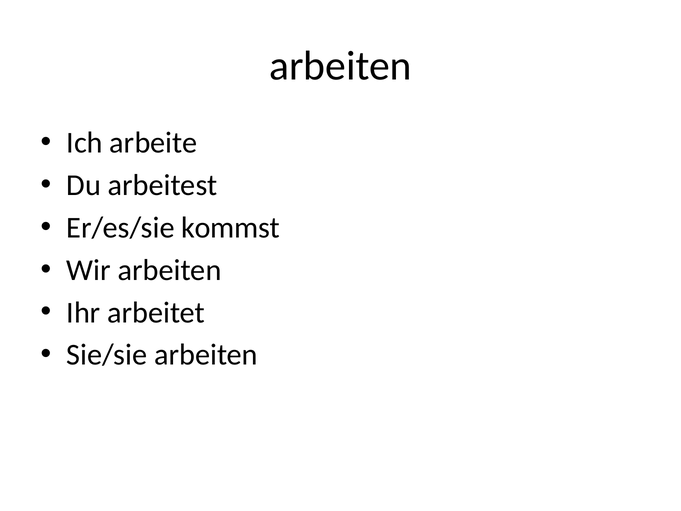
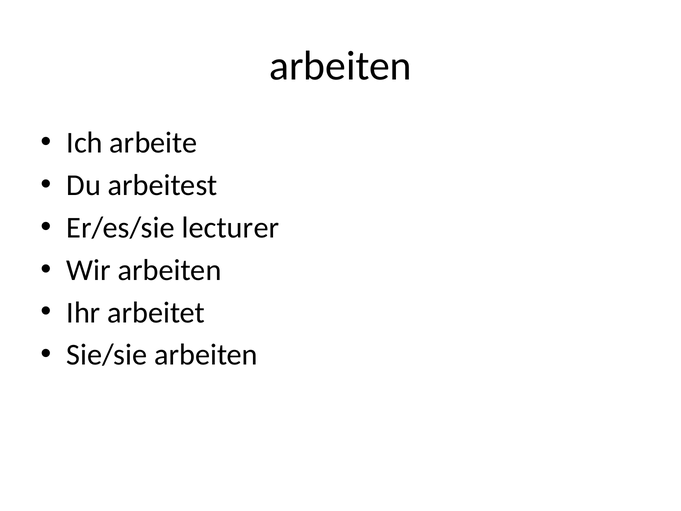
kommst: kommst -> lecturer
